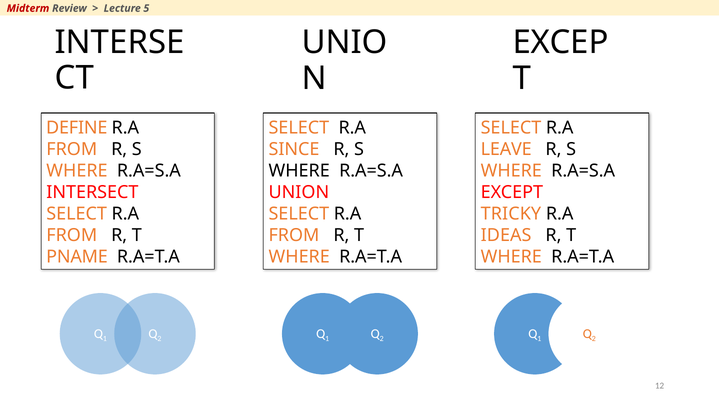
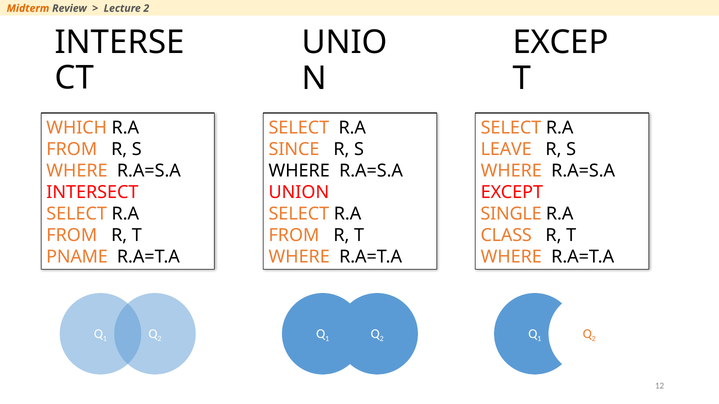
Midterm colour: red -> orange
Lecture 5: 5 -> 2
DEFINE: DEFINE -> WHICH
TRICKY: TRICKY -> SINGLE
IDEAS: IDEAS -> CLASS
